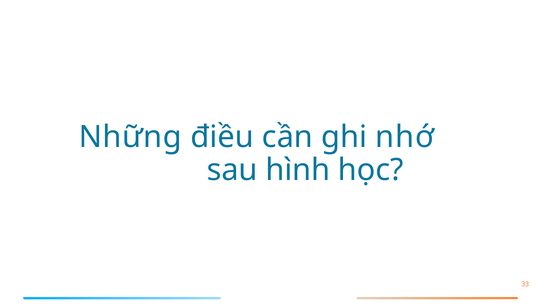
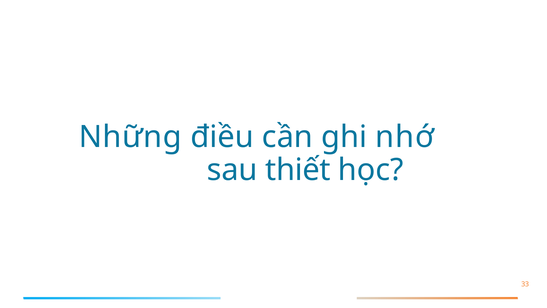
hình: hình -> thiết
